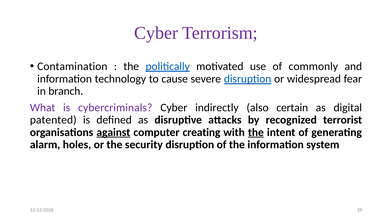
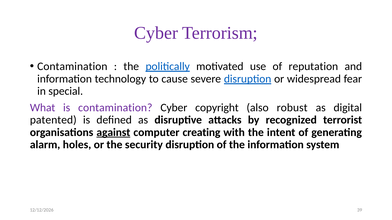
commonly: commonly -> reputation
branch: branch -> special
is cybercriminals: cybercriminals -> contamination
indirectly: indirectly -> copyright
certain: certain -> robust
the at (256, 133) underline: present -> none
